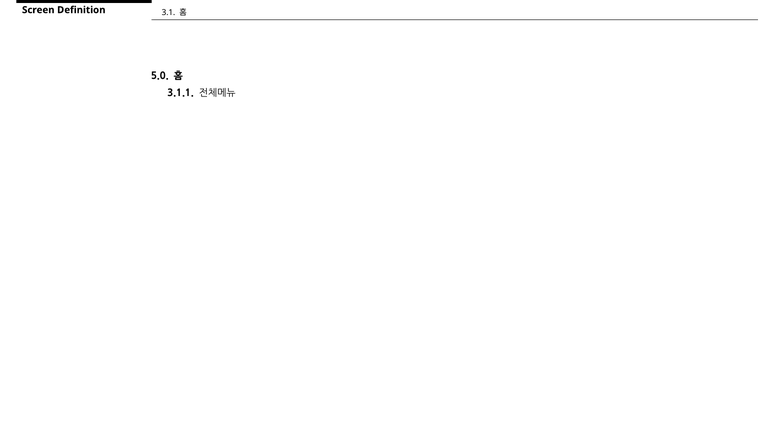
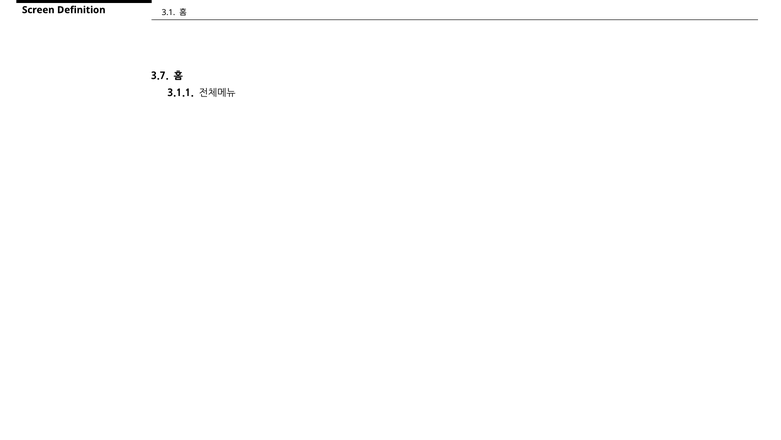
5.0: 5.0 -> 3.7
